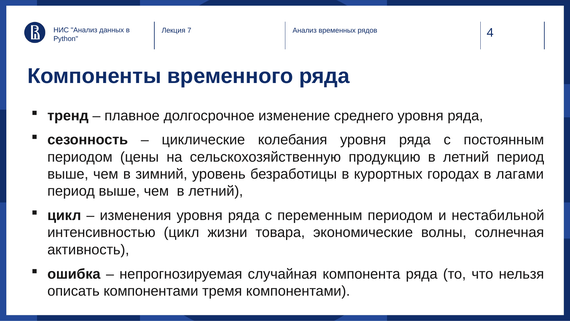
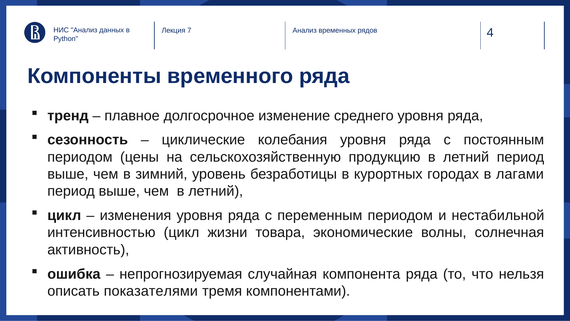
описать компонентами: компонентами -> показателями
